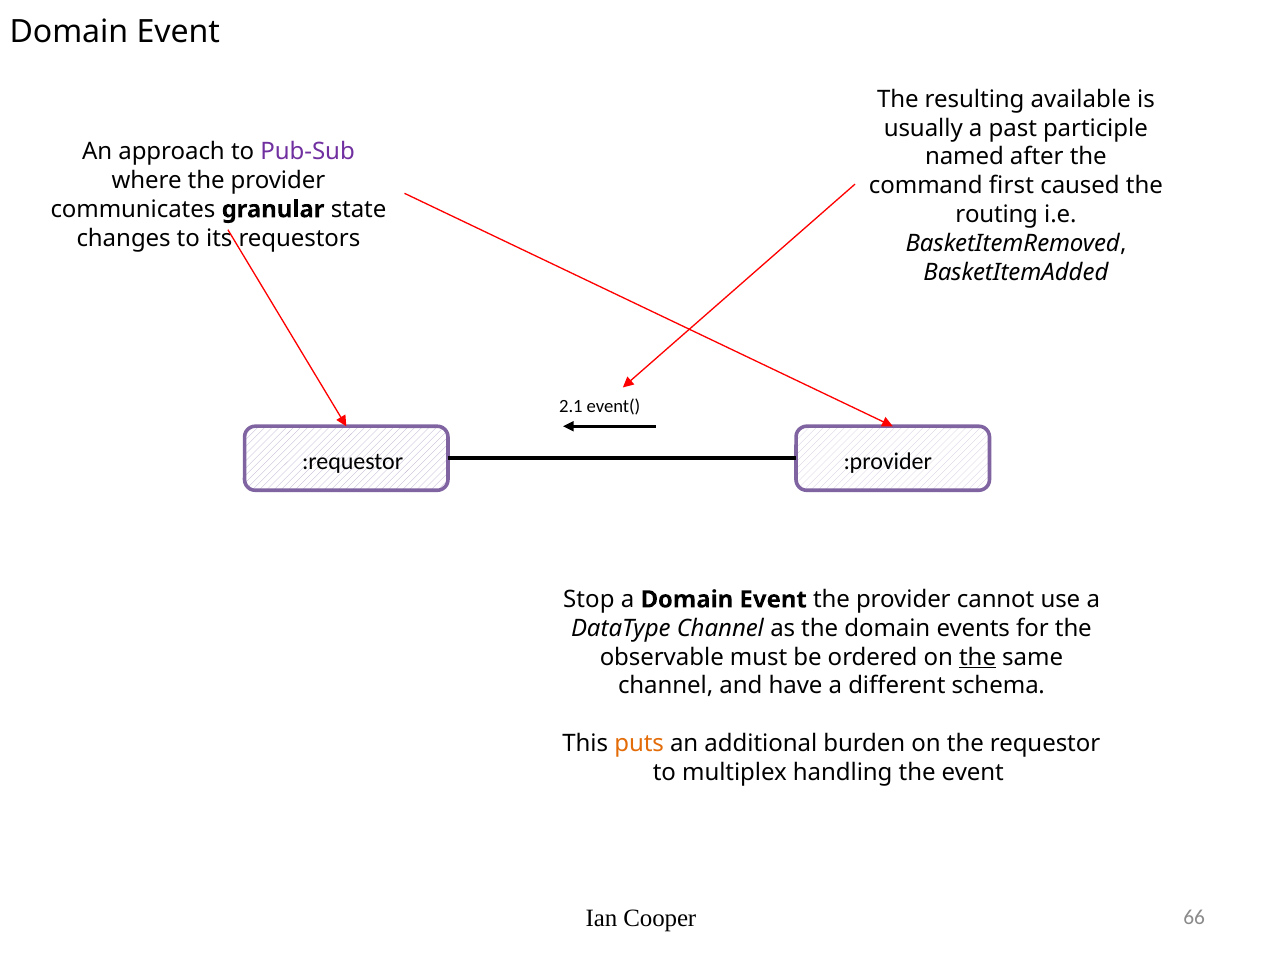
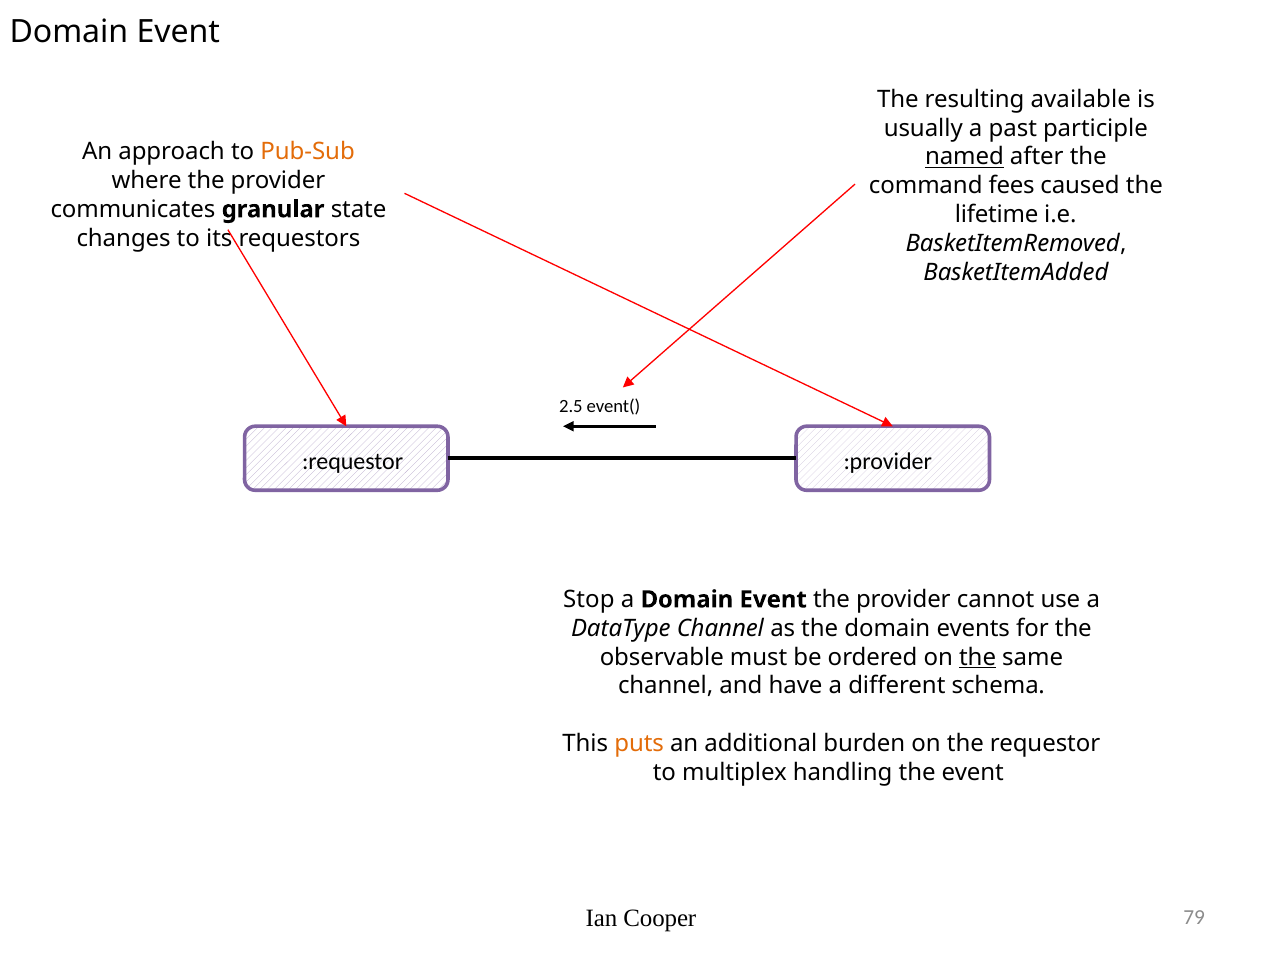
Pub-Sub colour: purple -> orange
named underline: none -> present
first: first -> fees
routing: routing -> lifetime
2.1: 2.1 -> 2.5
66: 66 -> 79
